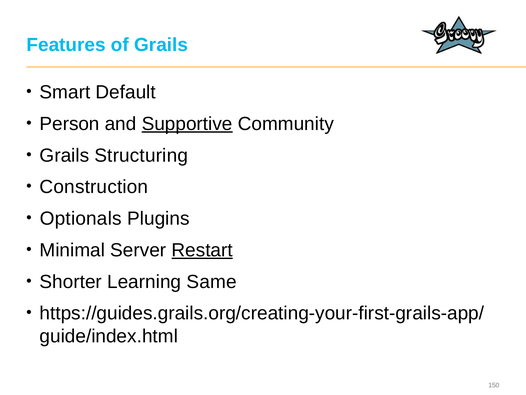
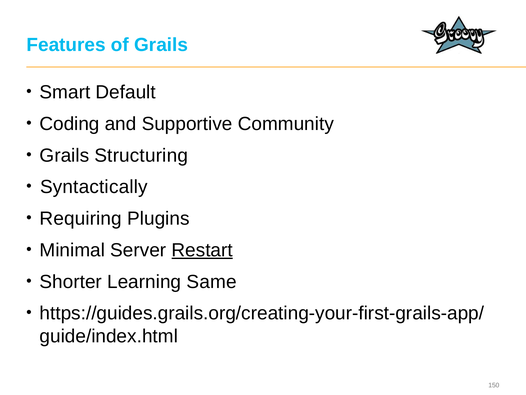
Person: Person -> Coding
Supportive underline: present -> none
Construction: Construction -> Syntactically
Optionals: Optionals -> Requiring
